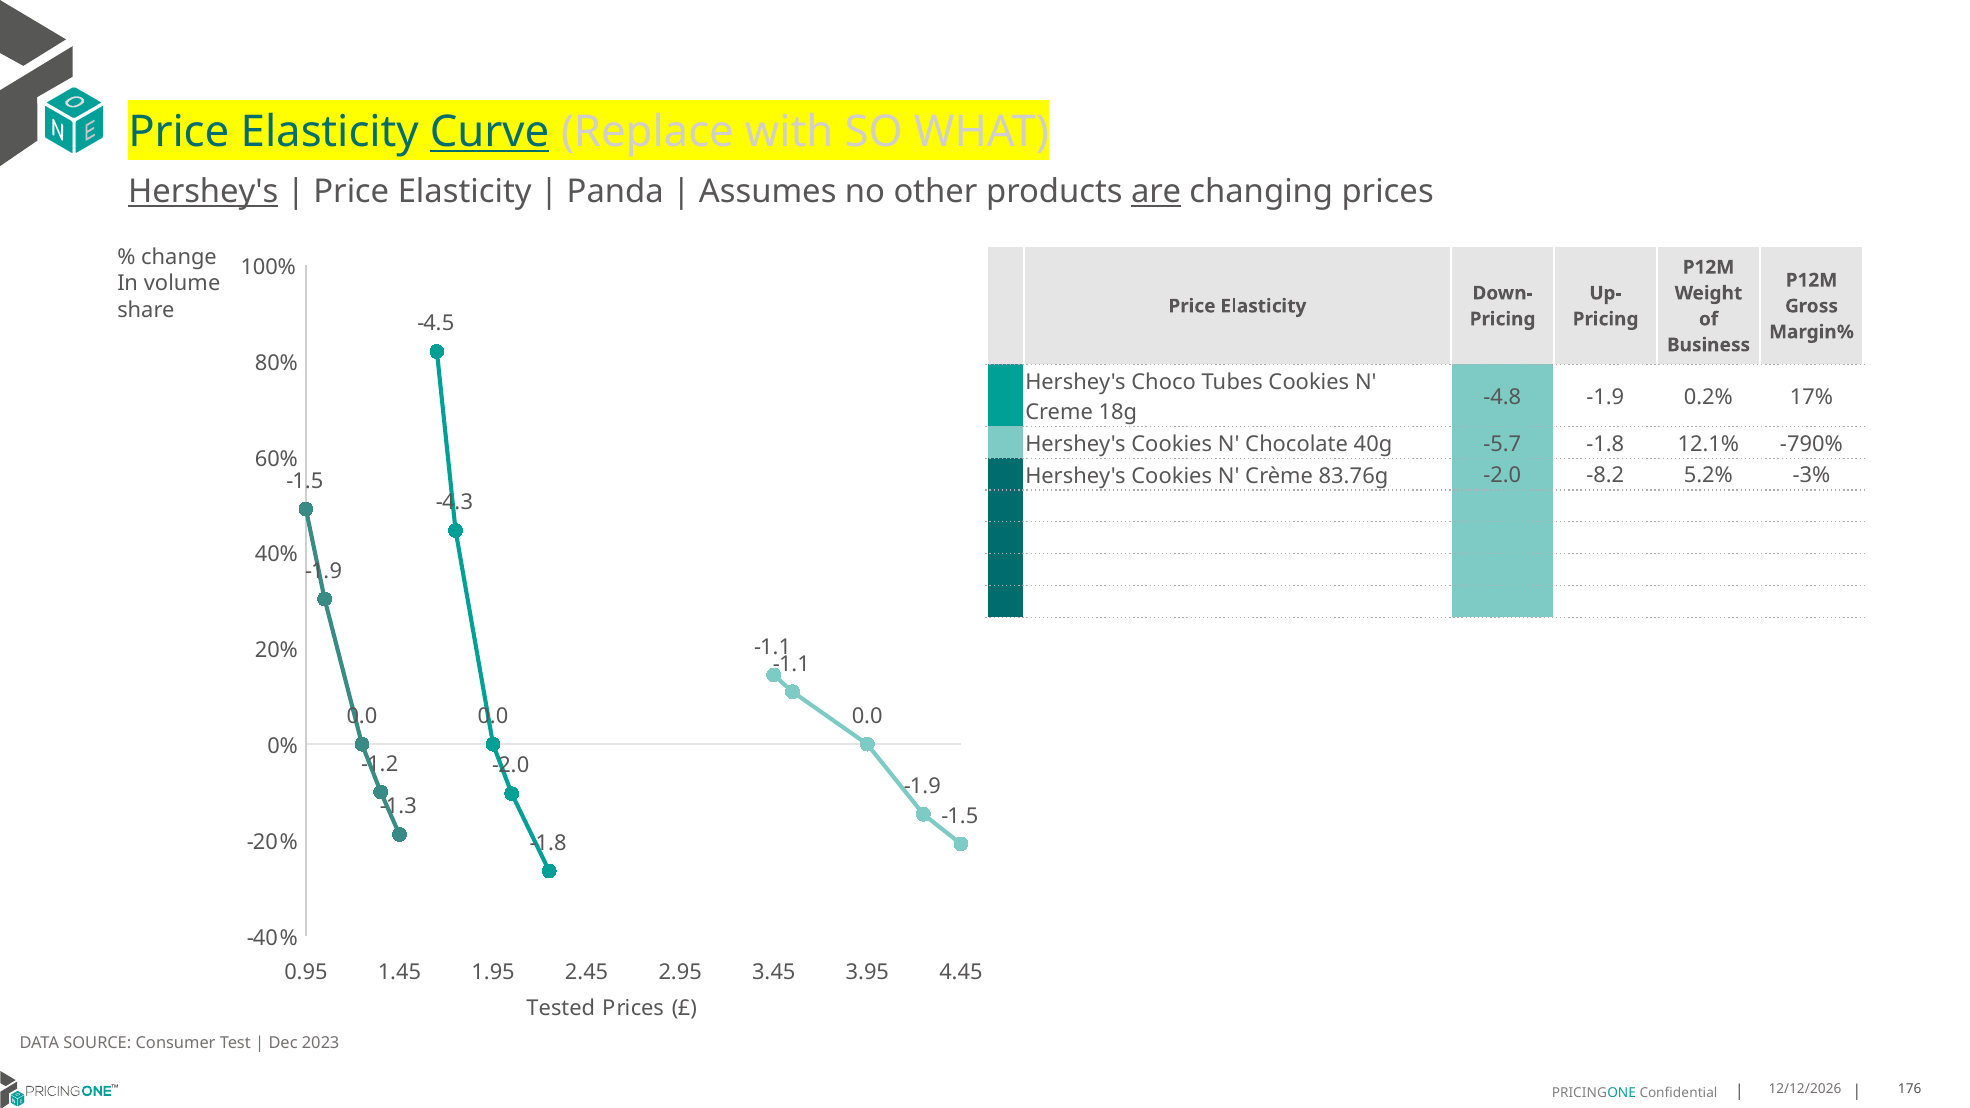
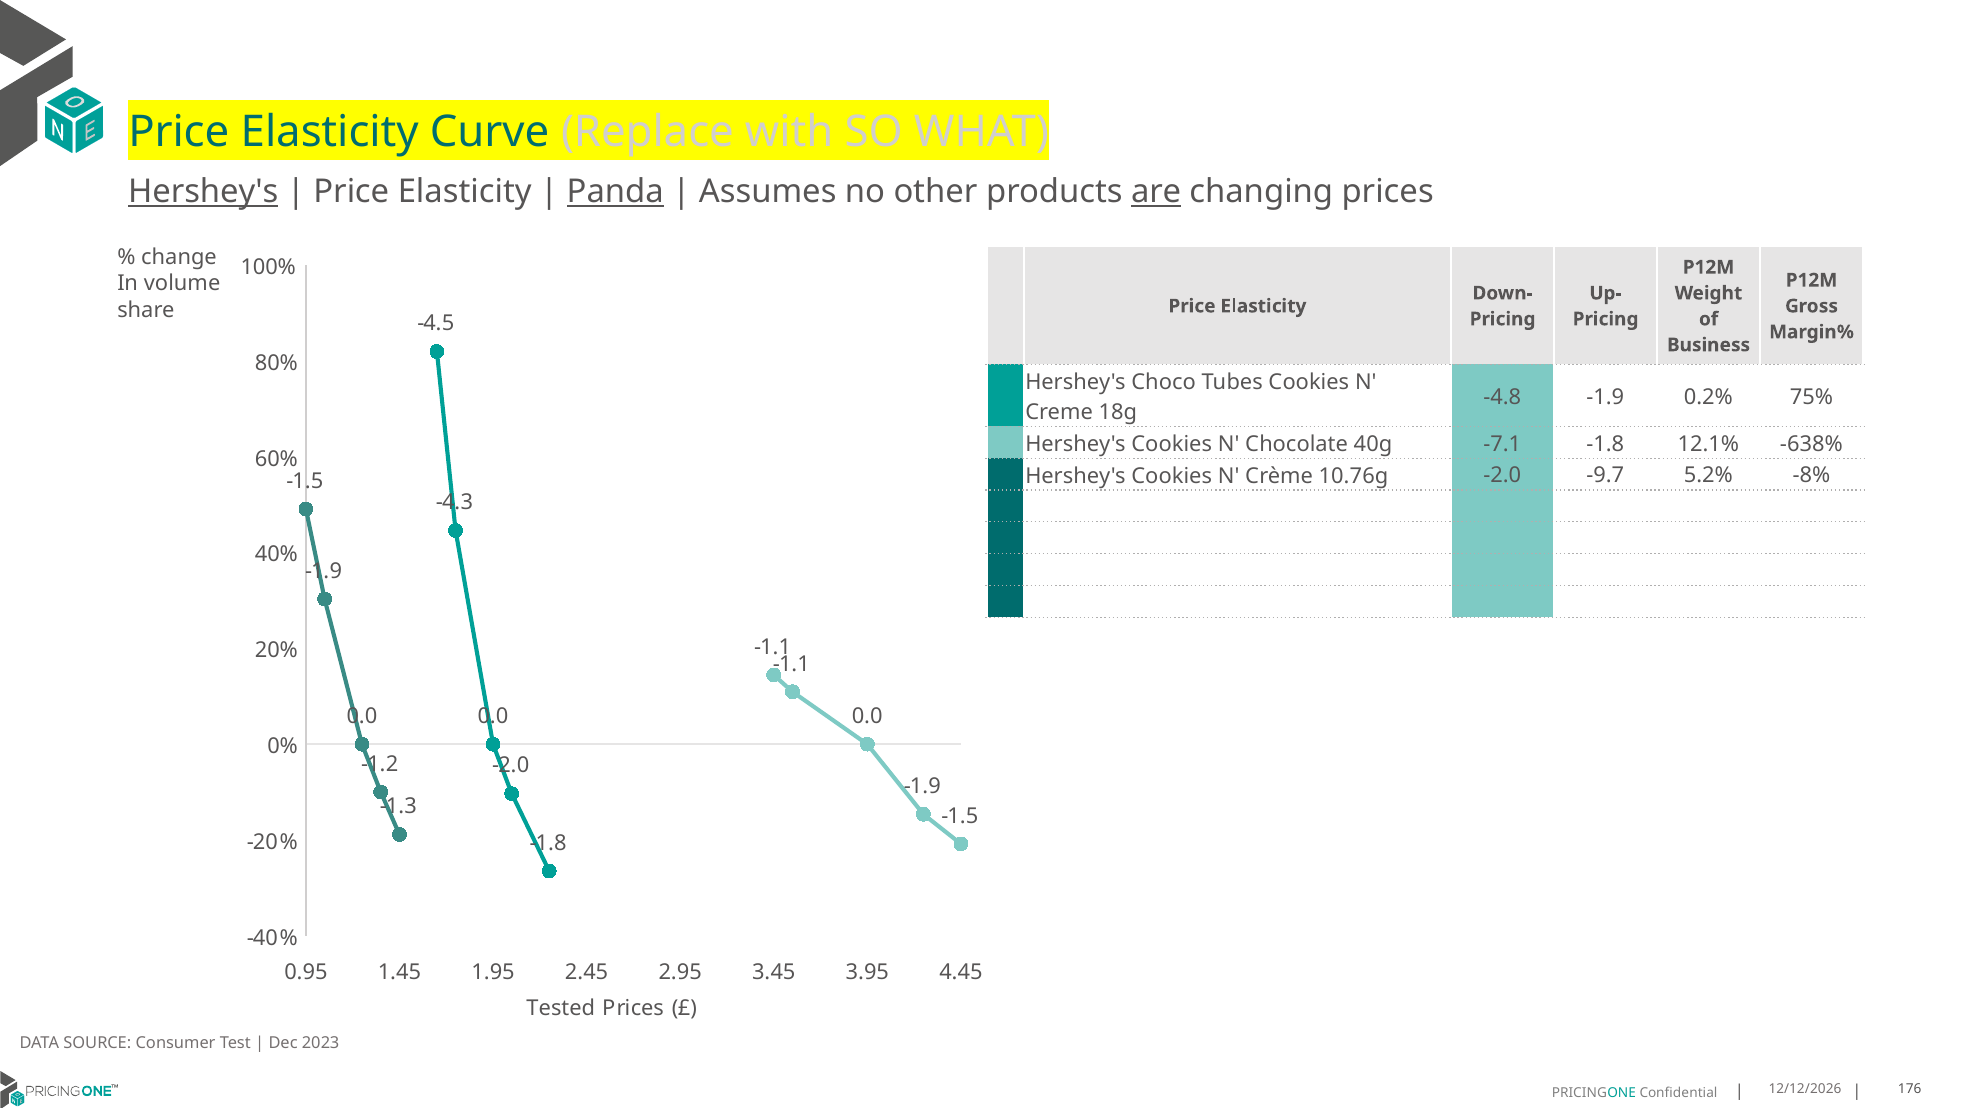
Curve underline: present -> none
Panda underline: none -> present
17%: 17% -> 75%
-5.7: -5.7 -> -7.1
-790%: -790% -> -638%
83.76g: 83.76g -> 10.76g
-8.2: -8.2 -> -9.7
-3%: -3% -> -8%
